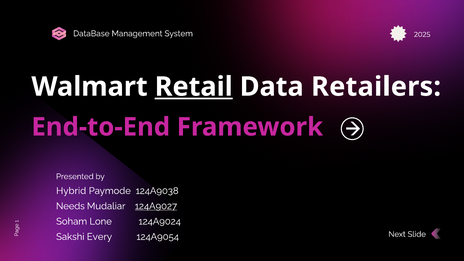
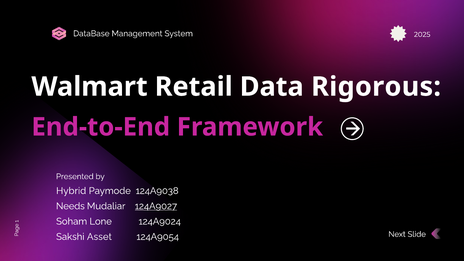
Retail underline: present -> none
Retailers: Retailers -> Rigorous
Every: Every -> Asset
